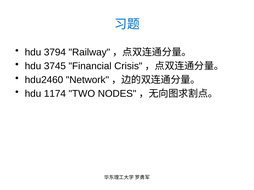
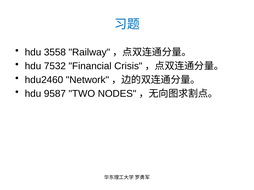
3794: 3794 -> 3558
3745: 3745 -> 7532
1174: 1174 -> 9587
